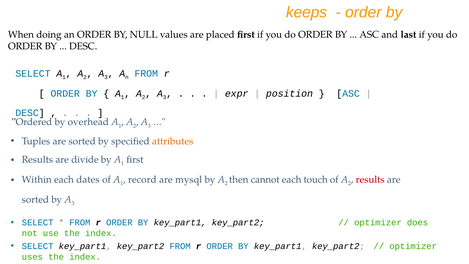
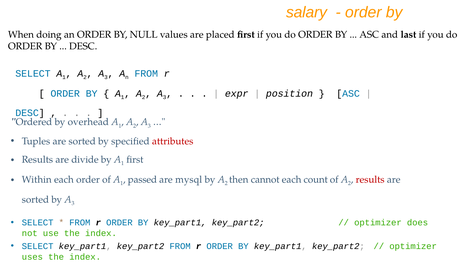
keeps: keeps -> salary
attributes colour: orange -> red
each dates: dates -> order
record: record -> passed
touch: touch -> count
